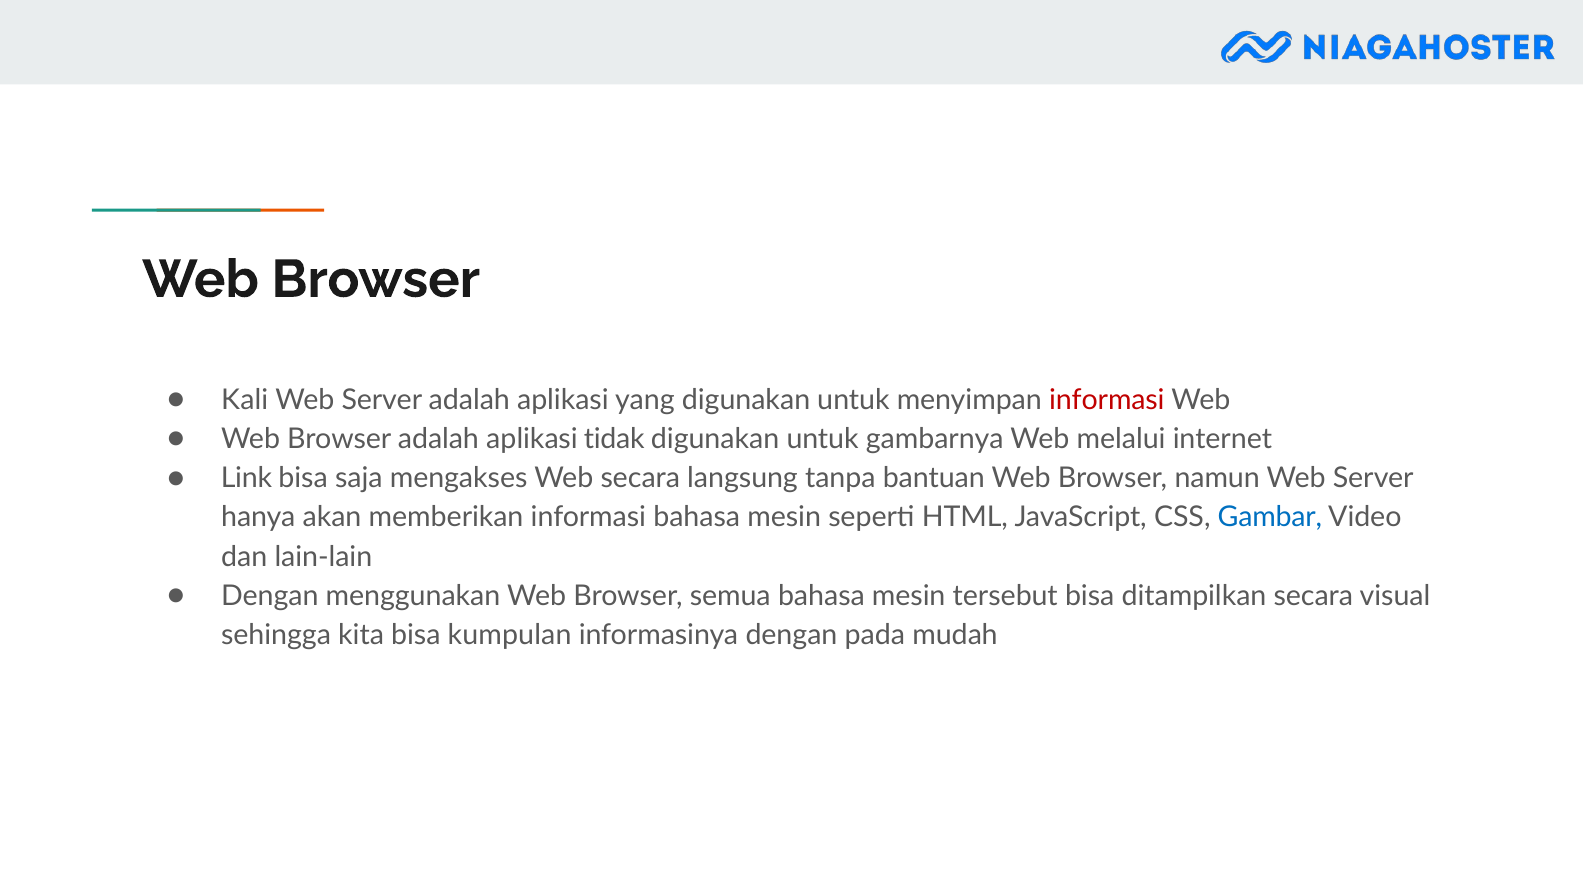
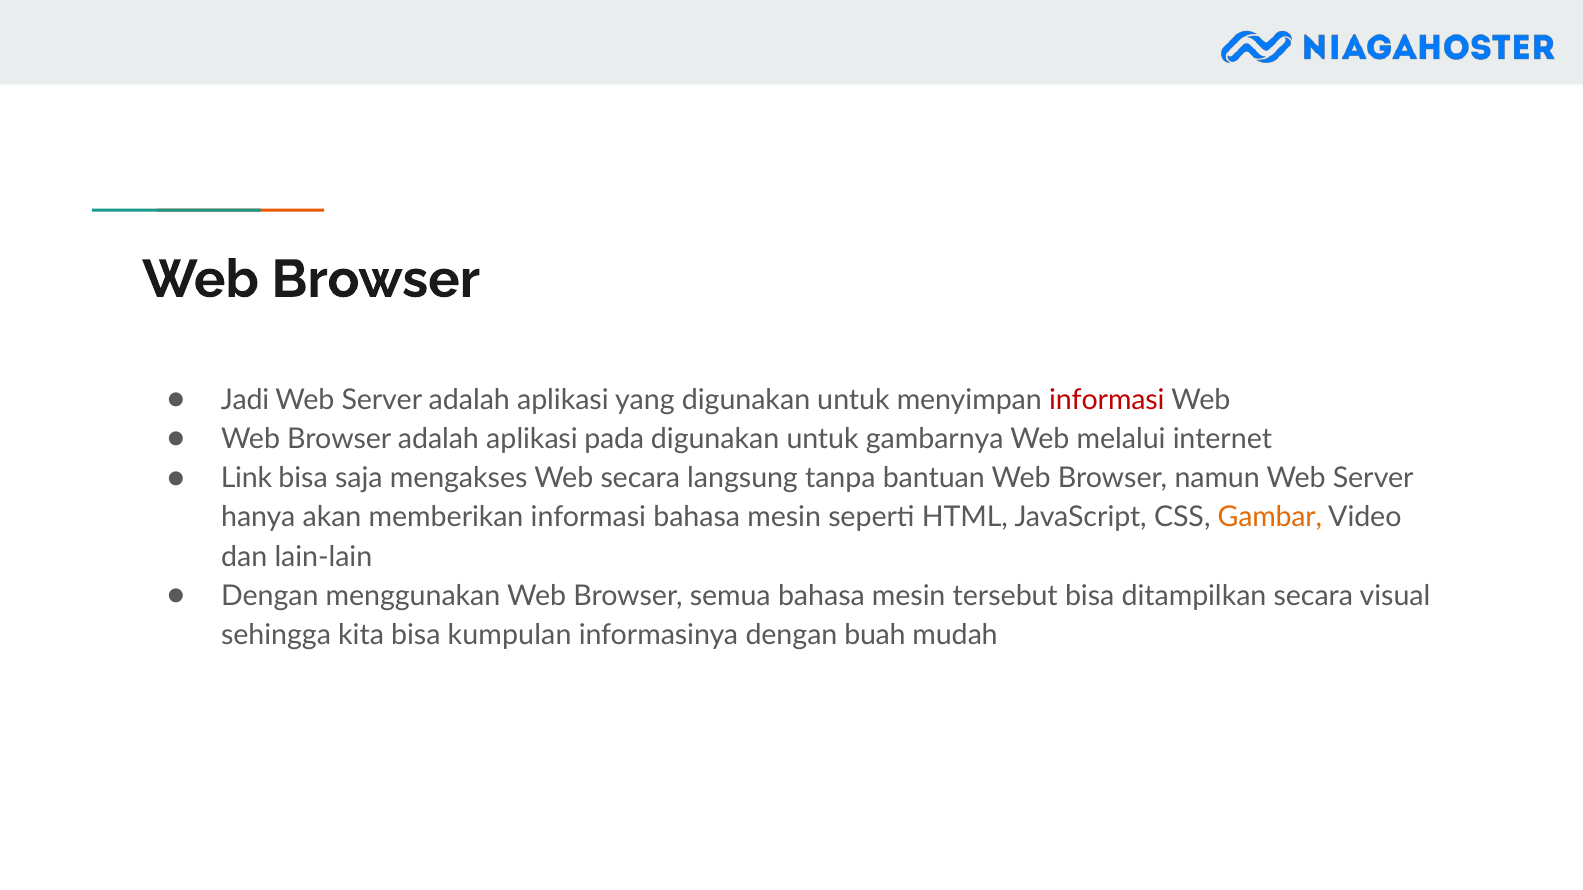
Kali: Kali -> Jadi
tidak: tidak -> pada
Gambar colour: blue -> orange
pada: pada -> buah
